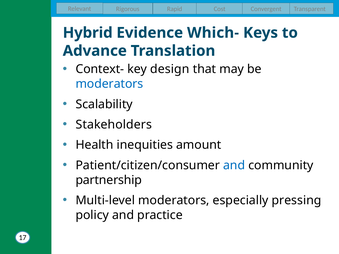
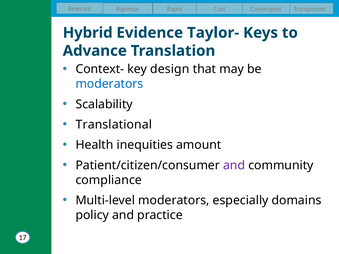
Which-: Which- -> Taylor-
Stakeholders: Stakeholders -> Translational
and at (234, 165) colour: blue -> purple
partnership: partnership -> compliance
pressing: pressing -> domains
